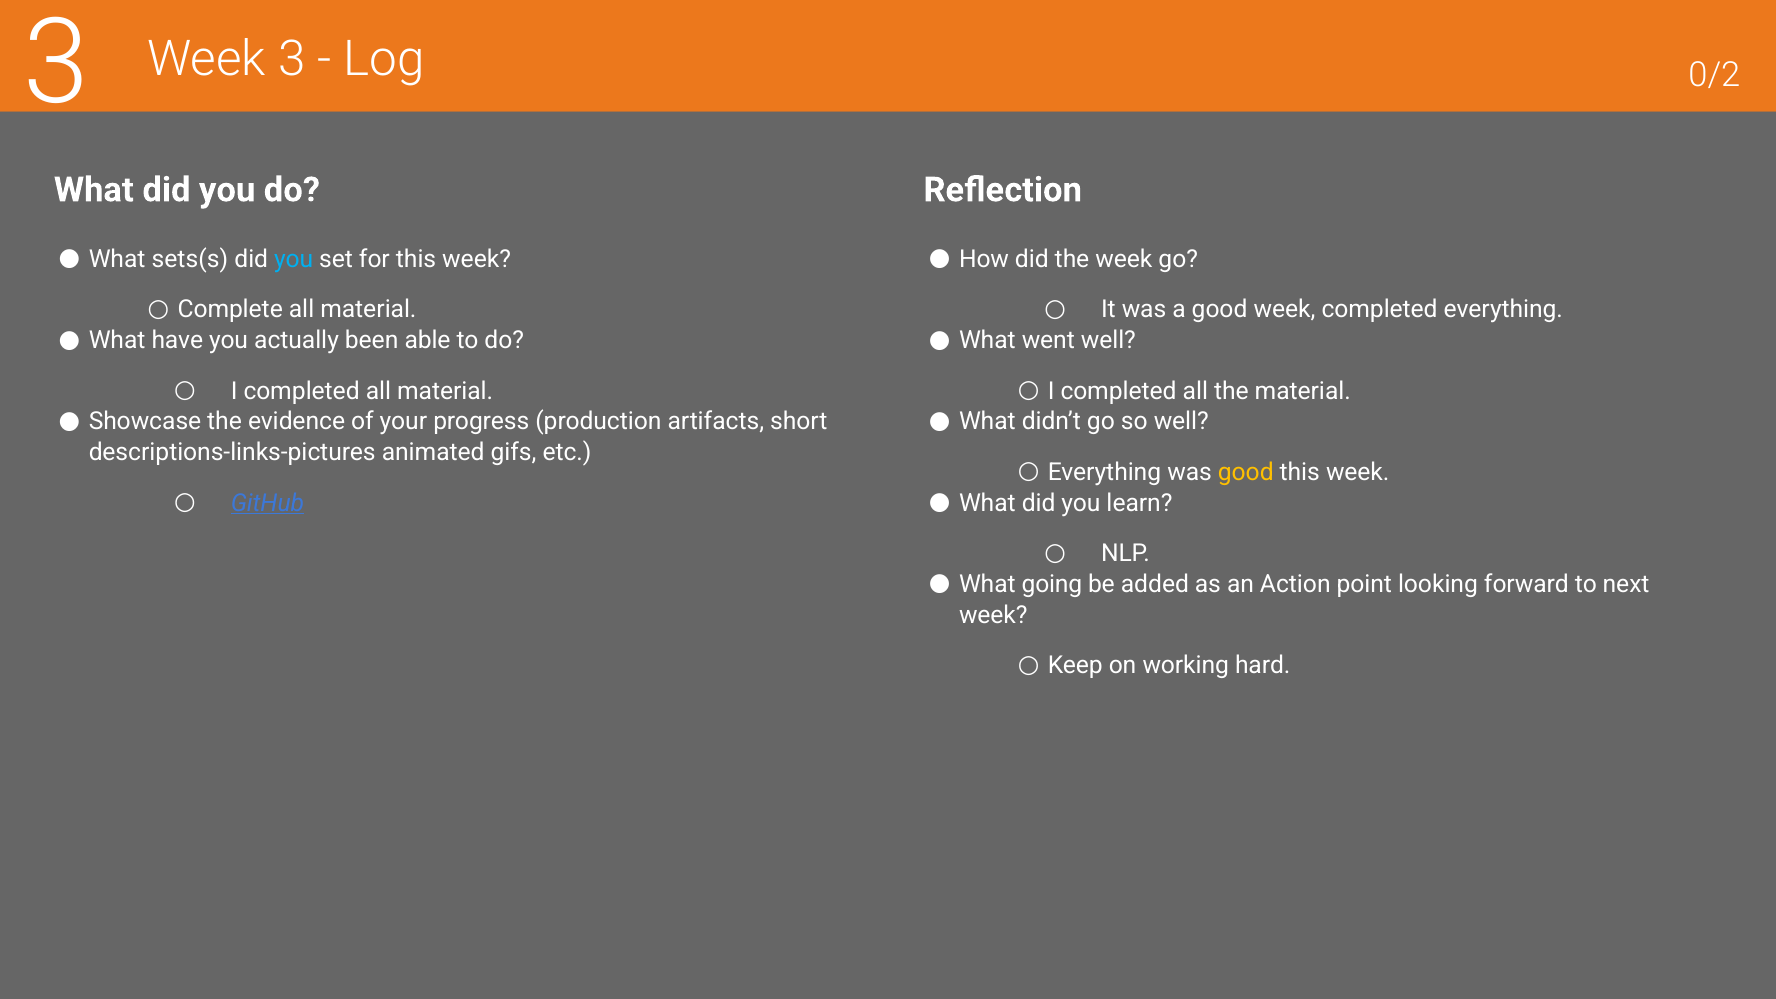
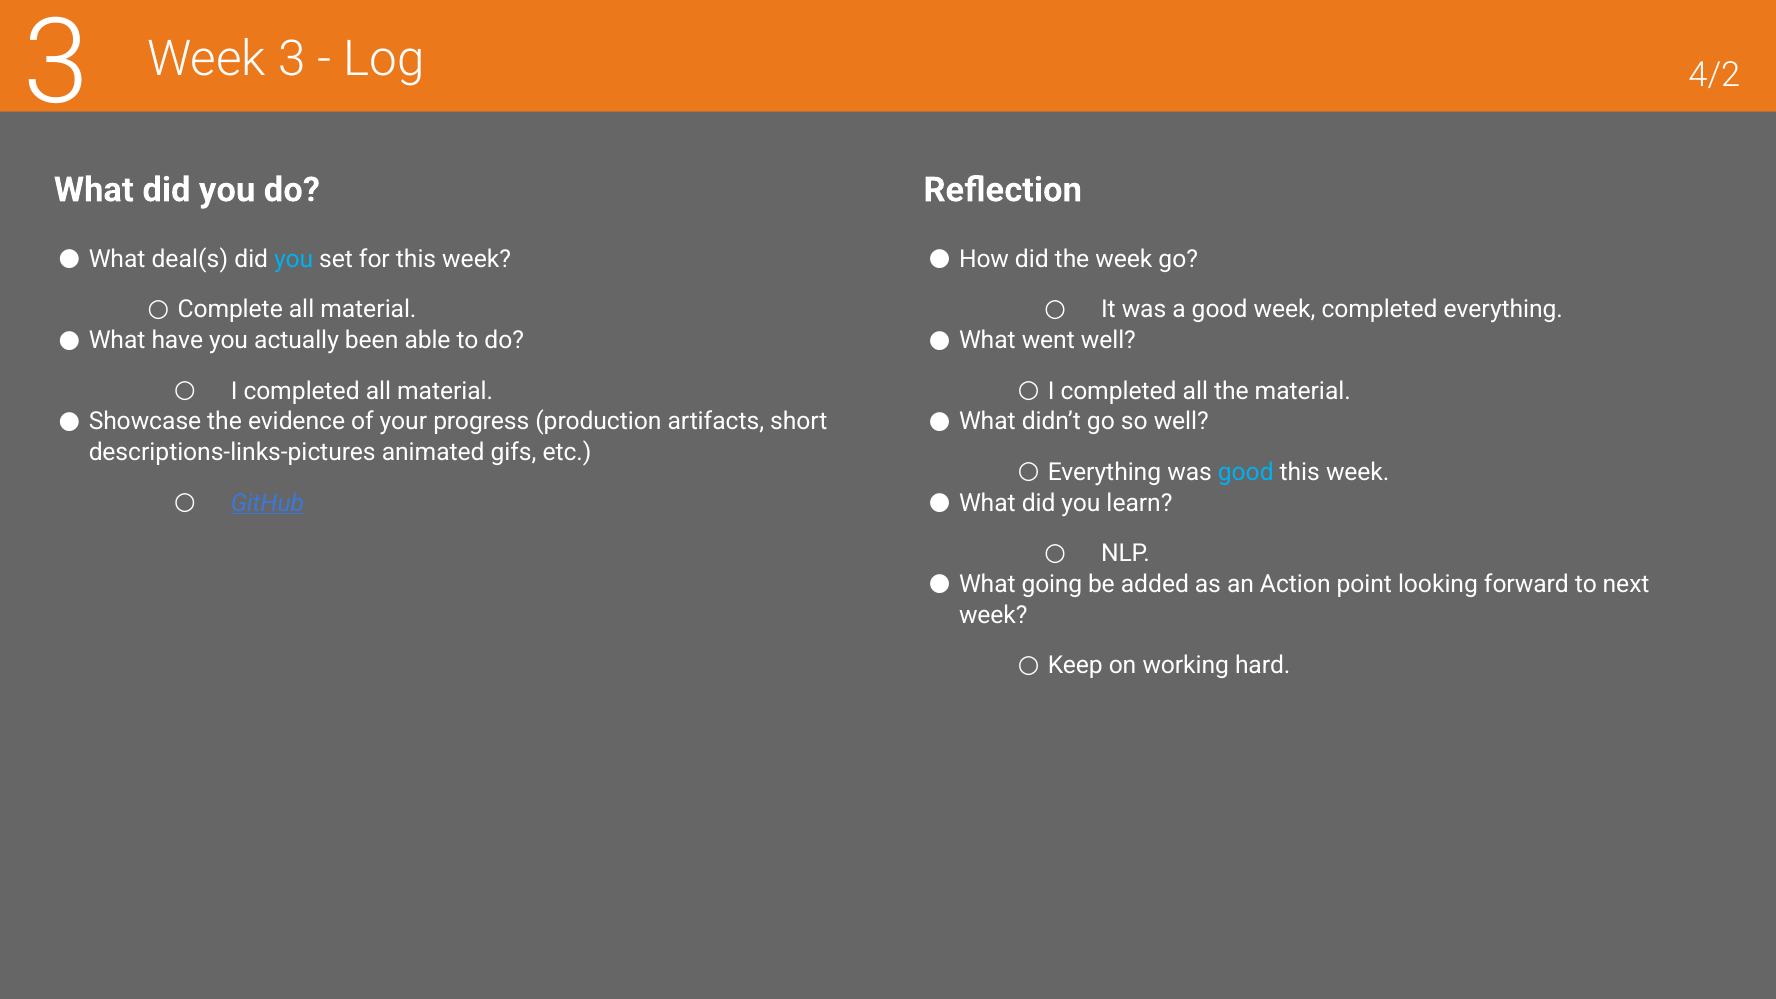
0/2: 0/2 -> 4/2
sets(s: sets(s -> deal(s
good at (1246, 472) colour: yellow -> light blue
